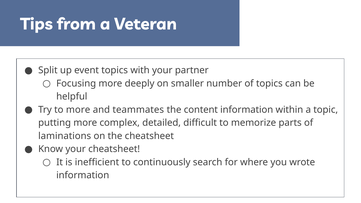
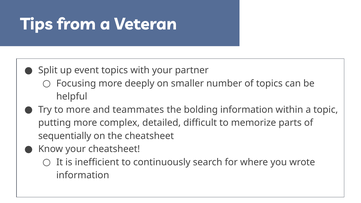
content: content -> bolding
laminations: laminations -> sequentially
